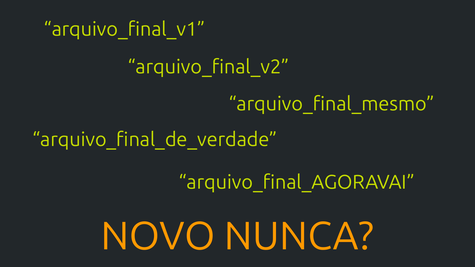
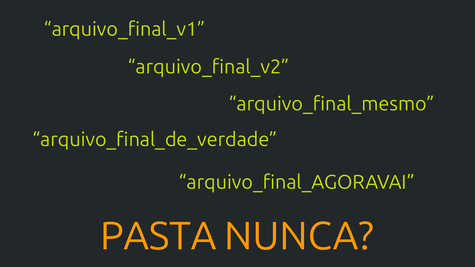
NOVO: NOVO -> PASTA
